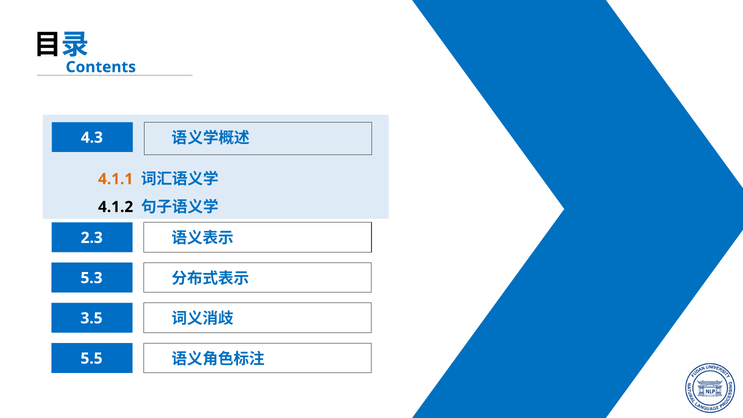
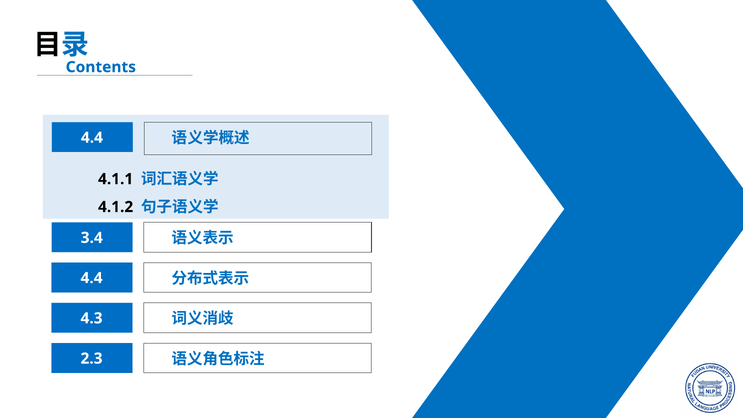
4.3 at (92, 138): 4.3 -> 4.4
4.1.1 colour: orange -> black
2.3: 2.3 -> 3.4
5.3 at (92, 278): 5.3 -> 4.4
3.5: 3.5 -> 4.3
5.5: 5.5 -> 2.3
